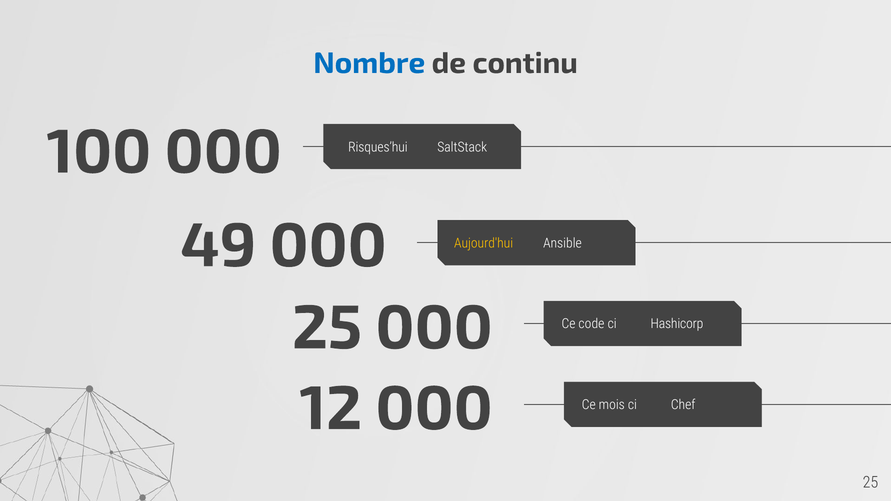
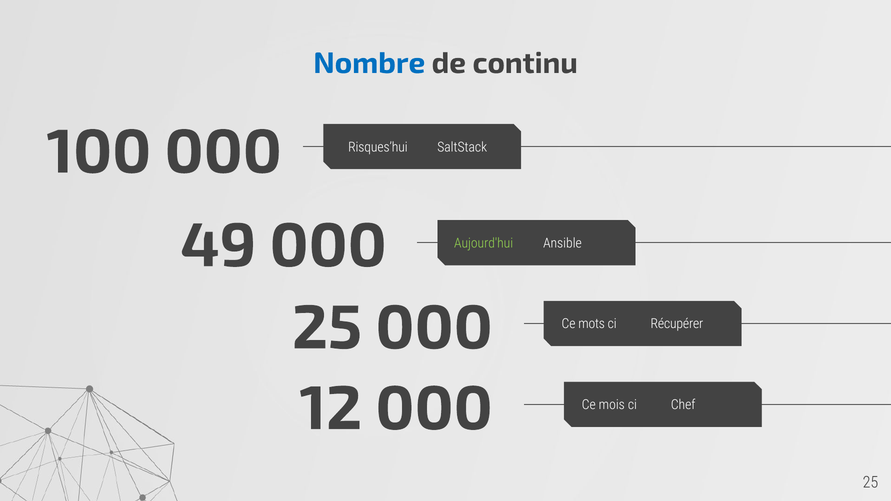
Aujourd'hui colour: yellow -> light green
code: code -> mots
Hashicorp: Hashicorp -> Récupérer
